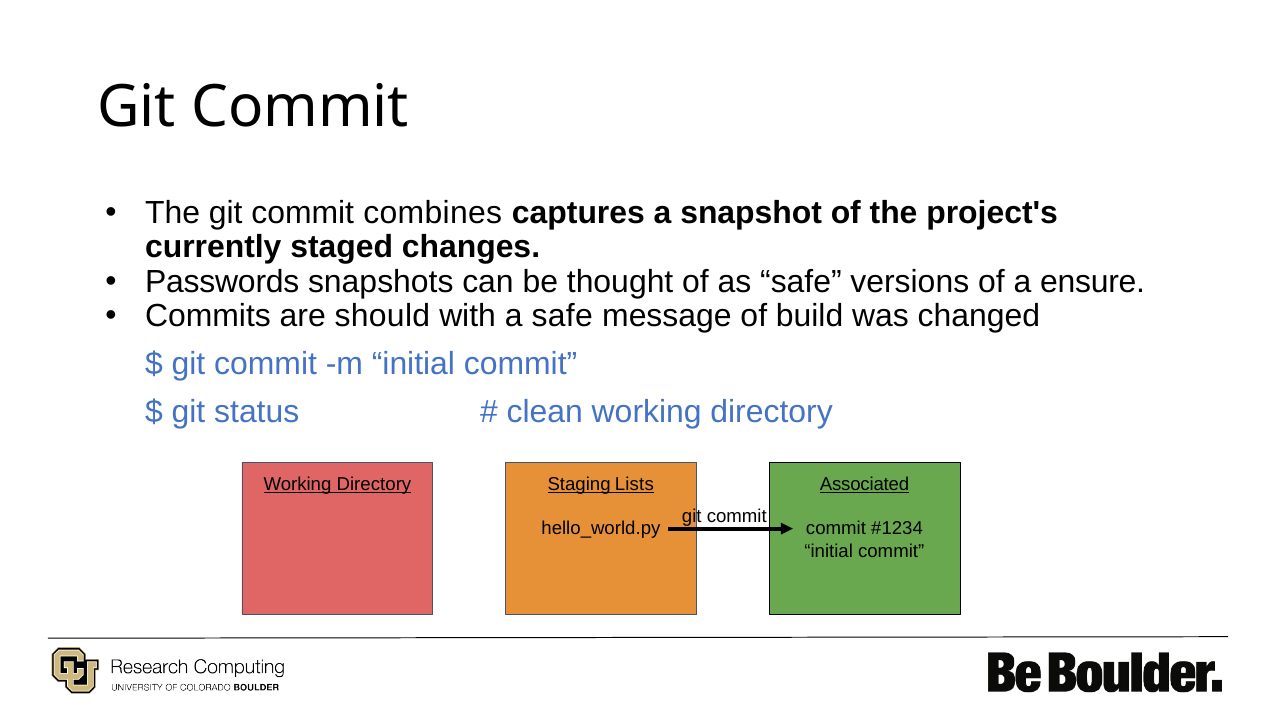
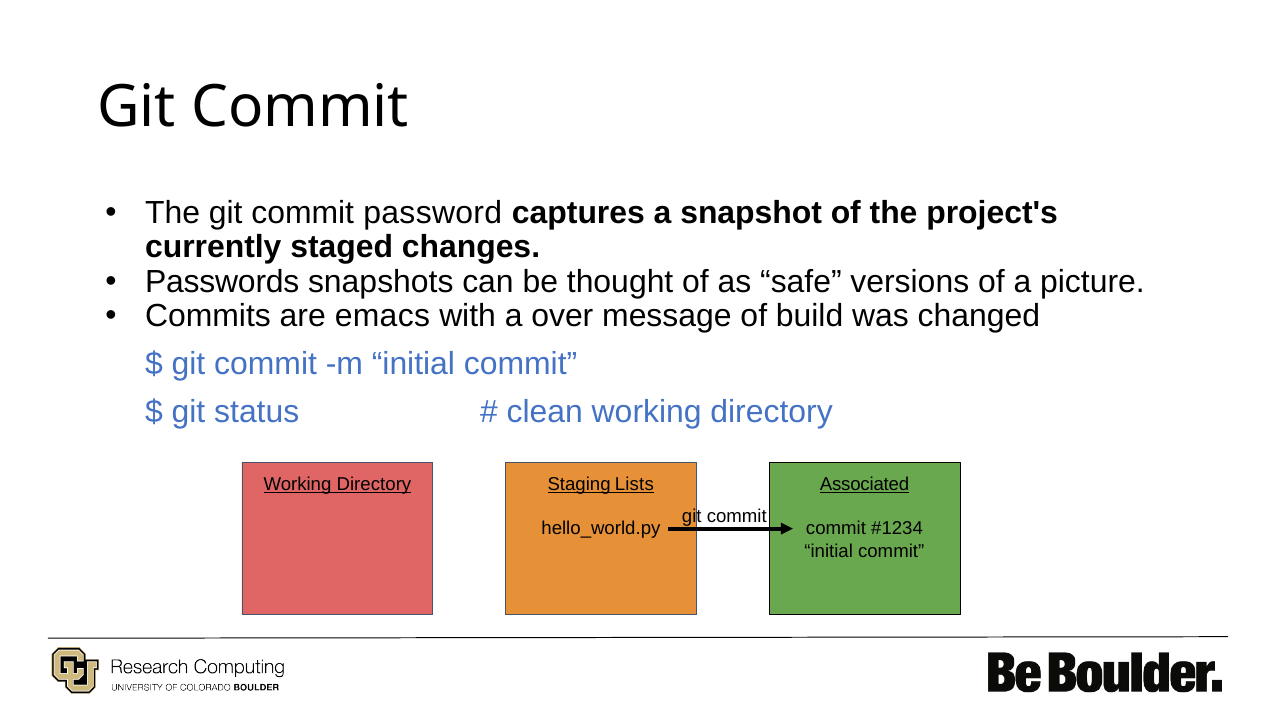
combines: combines -> password
ensure: ensure -> picture
should: should -> emacs
a safe: safe -> over
